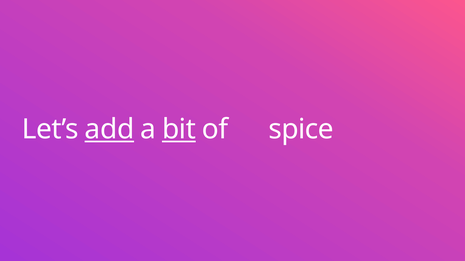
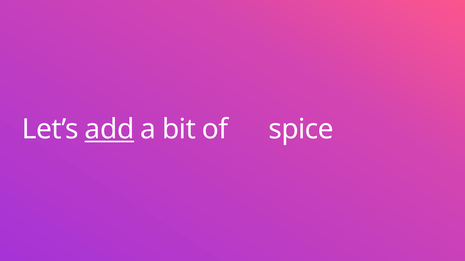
bit underline: present -> none
